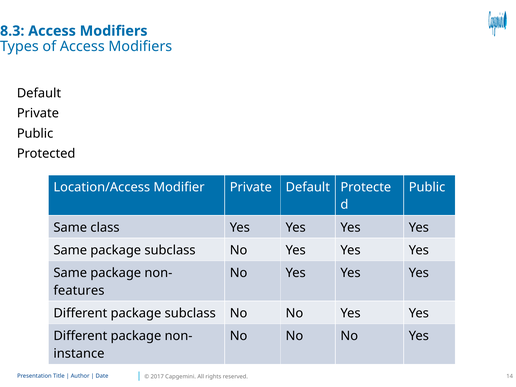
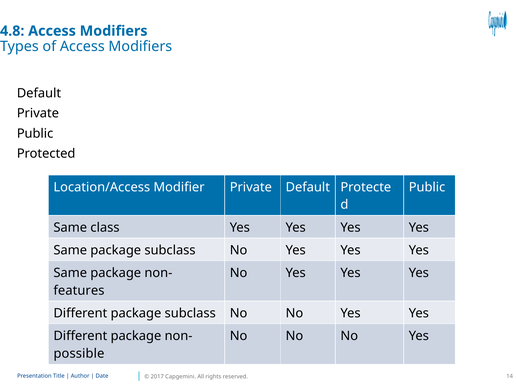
8.3: 8.3 -> 4.8
instance: instance -> possible
